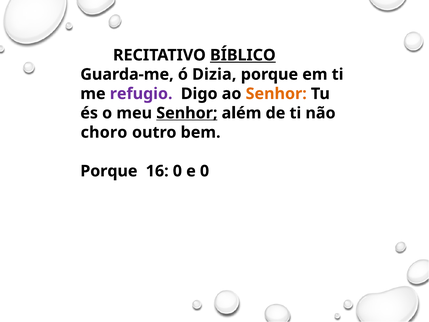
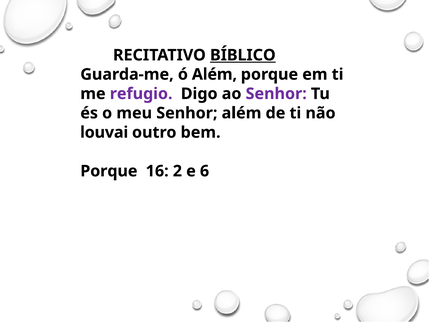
ó Dizia: Dizia -> Além
Senhor at (276, 94) colour: orange -> purple
Senhor at (187, 113) underline: present -> none
choro: choro -> louvai
16 0: 0 -> 2
e 0: 0 -> 6
